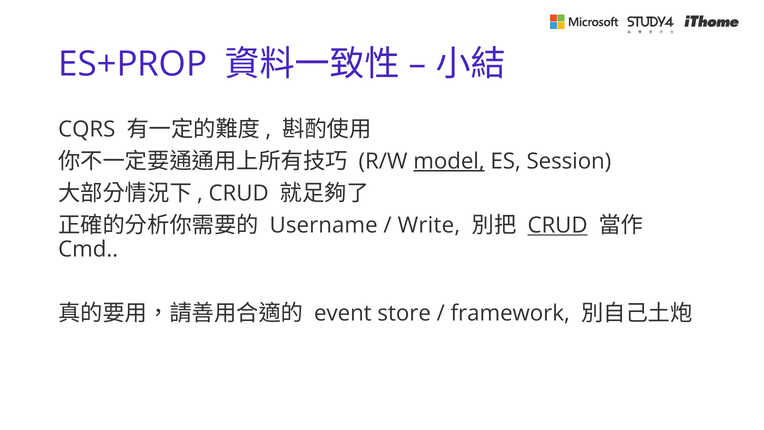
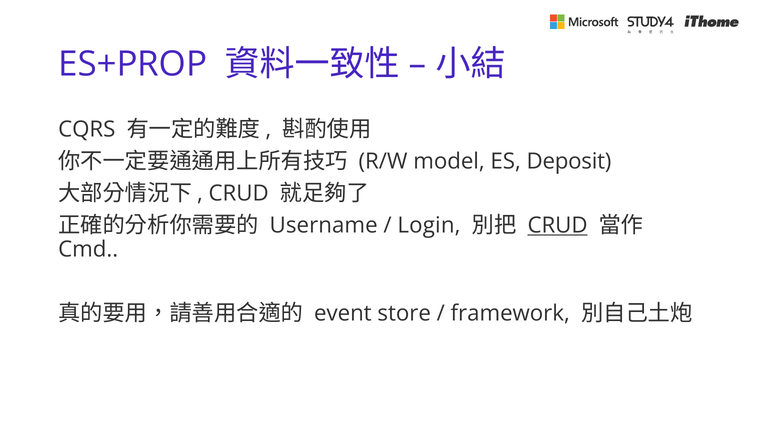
model underline: present -> none
Session: Session -> Deposit
Write: Write -> Login
